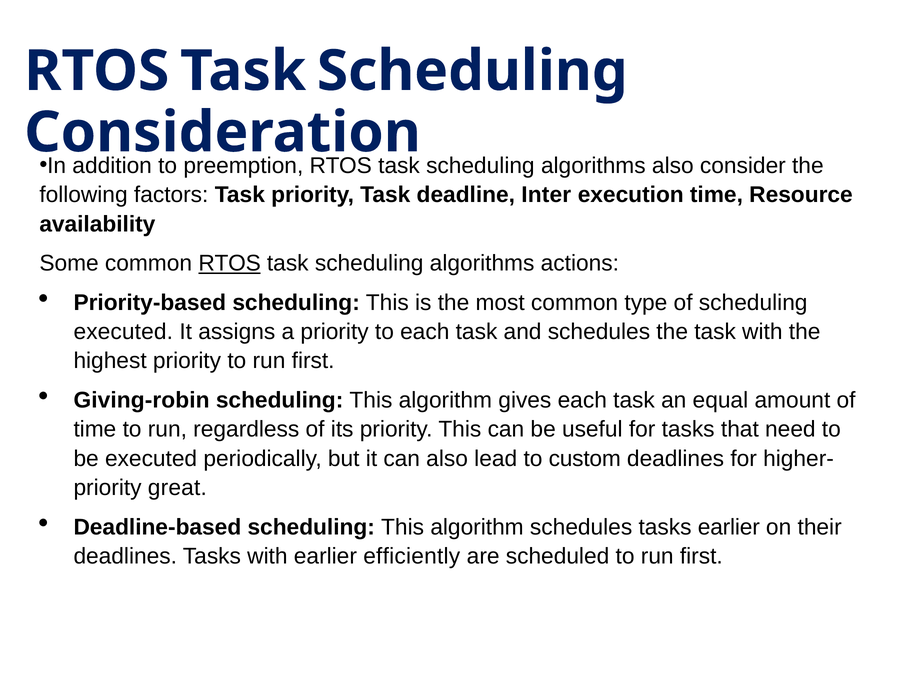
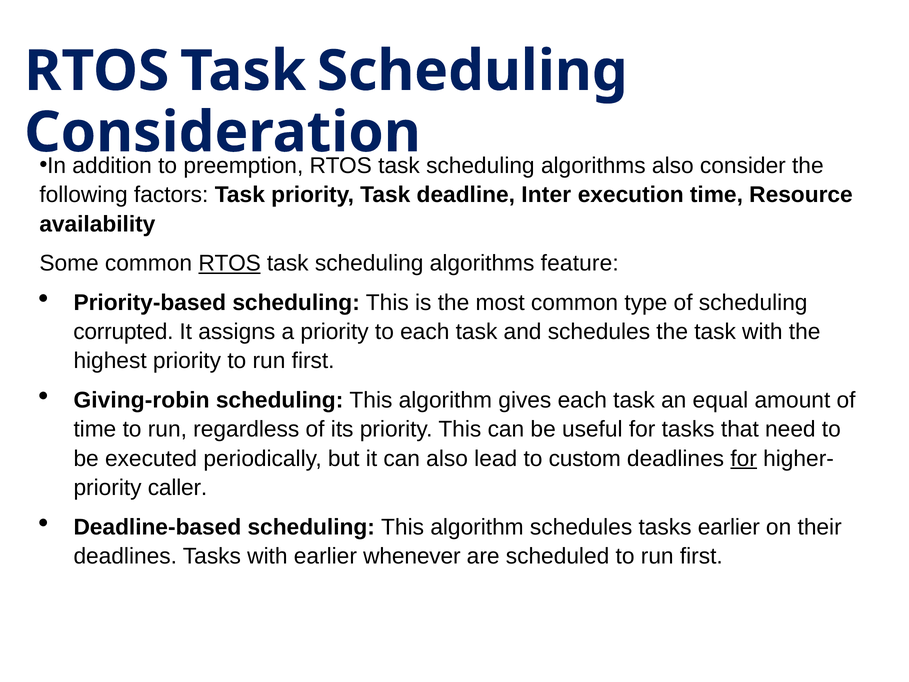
actions: actions -> feature
executed at (123, 332): executed -> corrupted
for at (744, 458) underline: none -> present
great: great -> caller
efficiently: efficiently -> whenever
